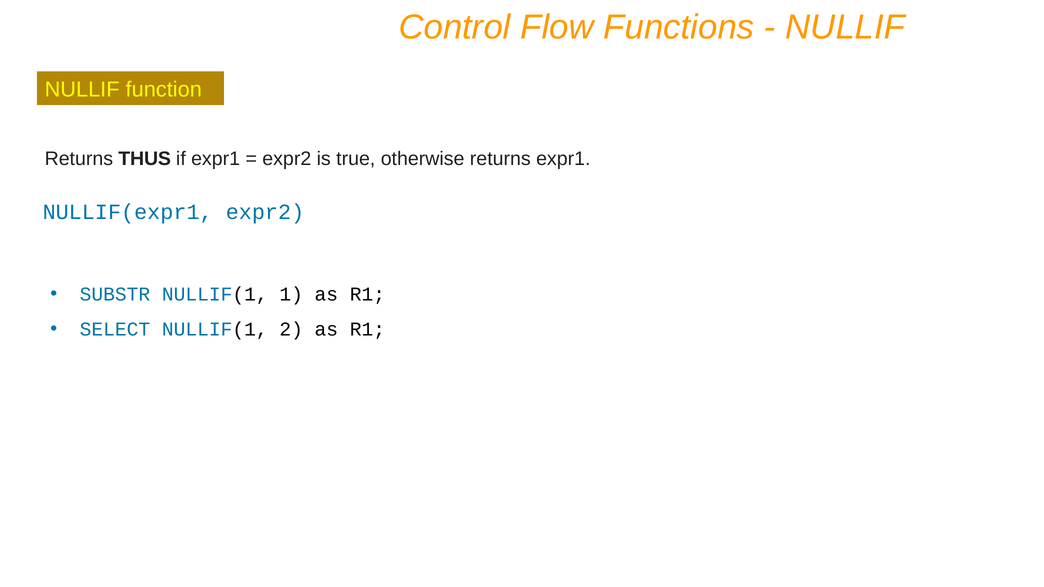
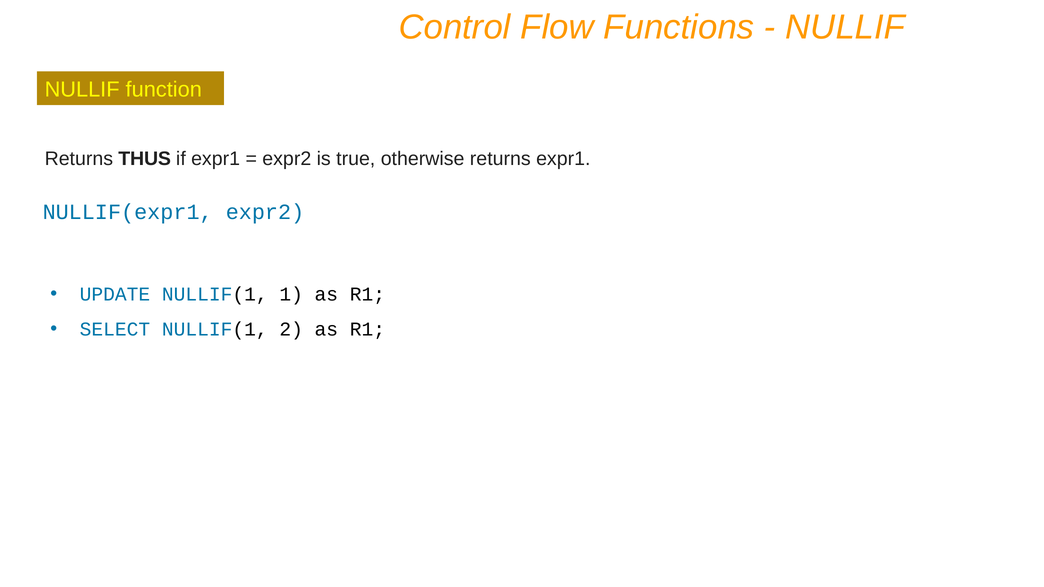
SUBSTR: SUBSTR -> UPDATE
